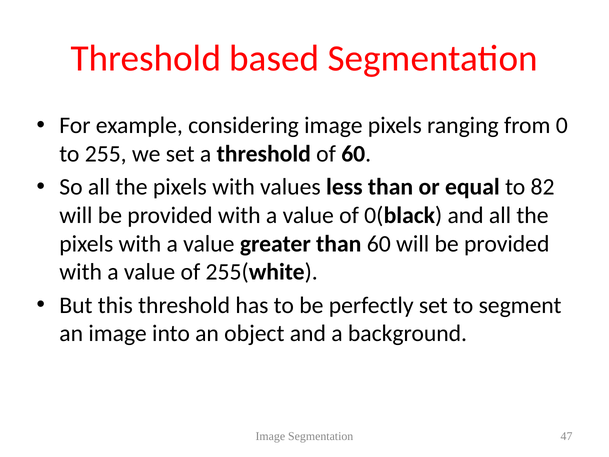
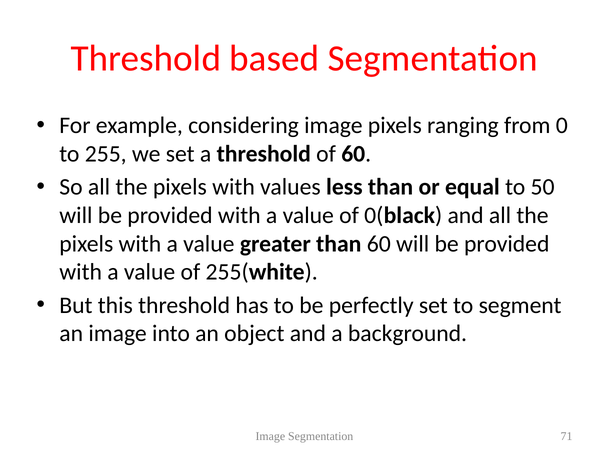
82: 82 -> 50
47: 47 -> 71
